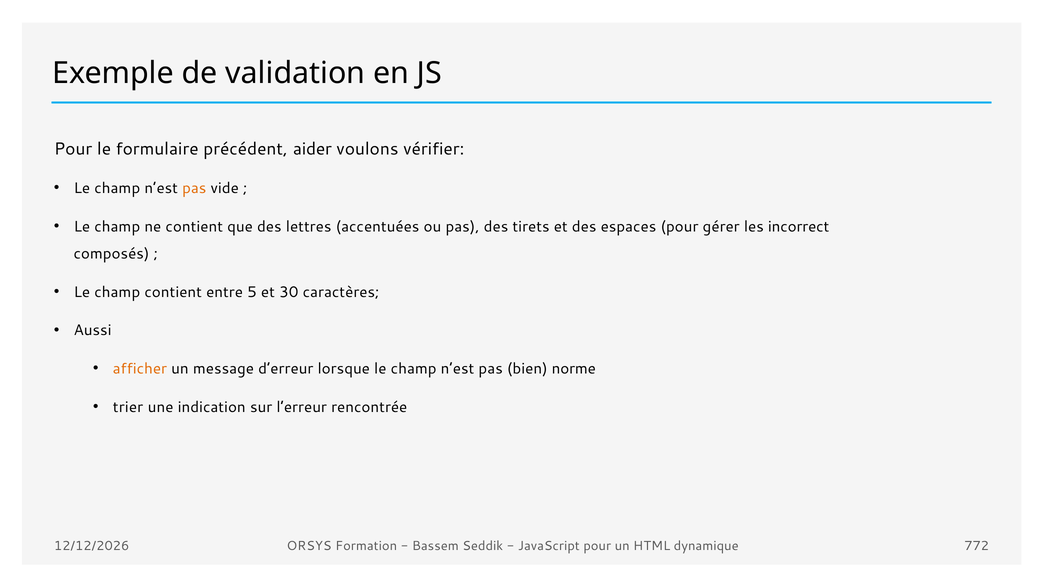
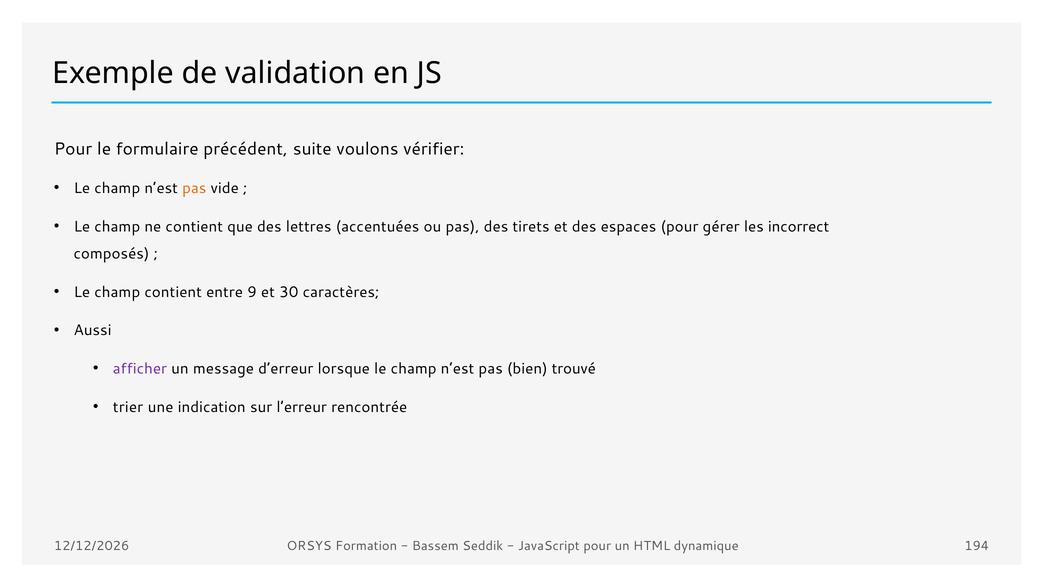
aider: aider -> suite
5: 5 -> 9
afficher colour: orange -> purple
norme: norme -> trouvé
772: 772 -> 194
